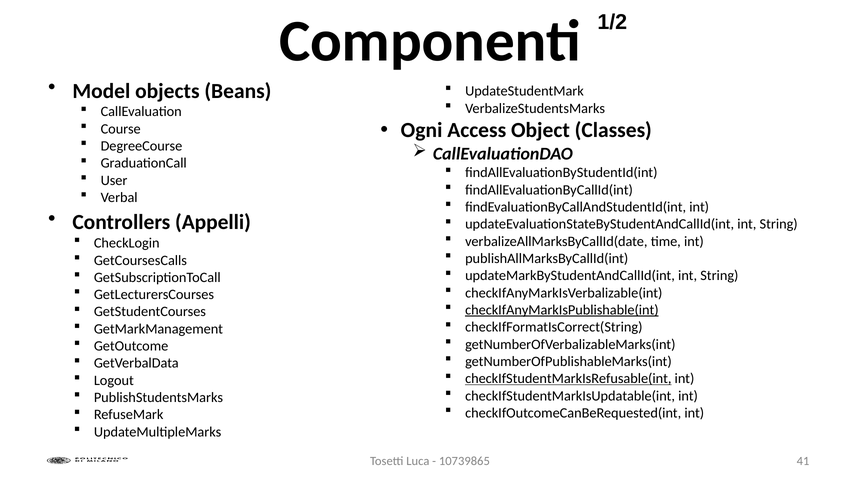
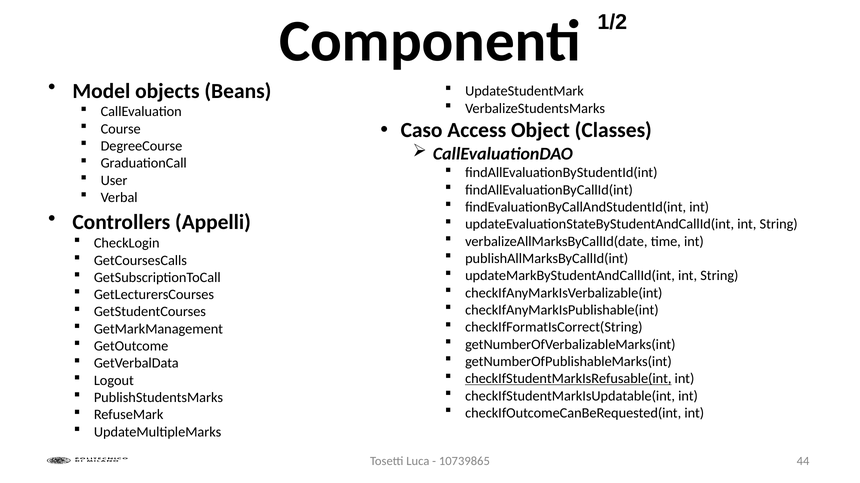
Ogni: Ogni -> Caso
checkIfAnyMarkIsPublishable(int underline: present -> none
41: 41 -> 44
